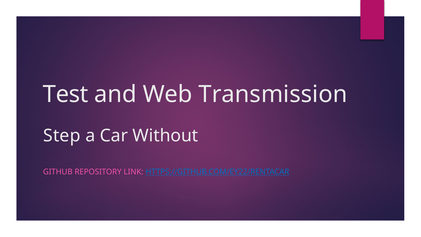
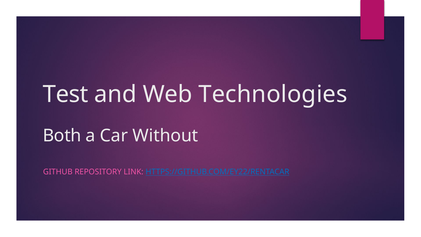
Transmission: Transmission -> Technologies
Step: Step -> Both
